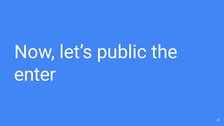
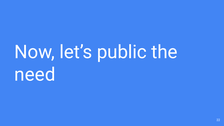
enter: enter -> need
